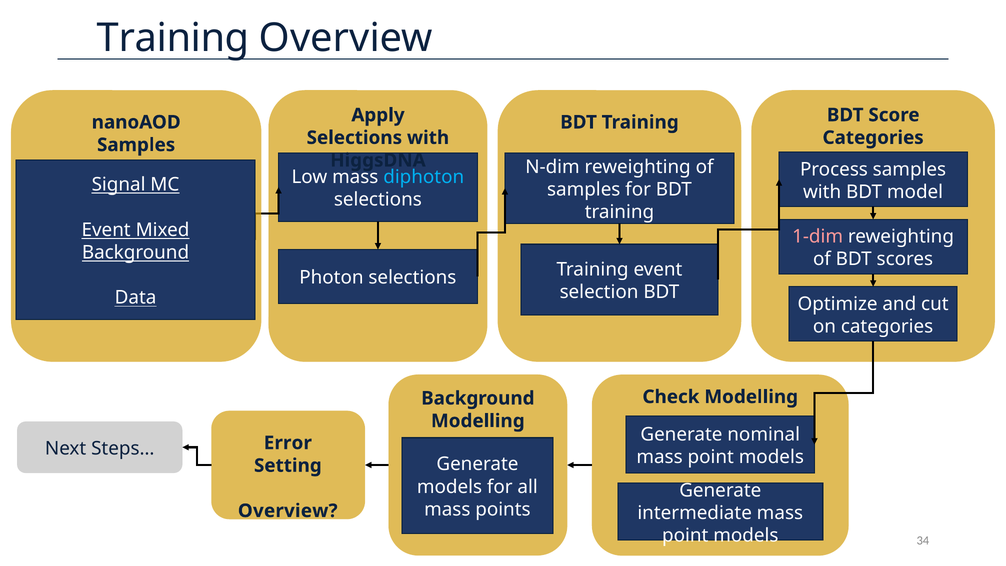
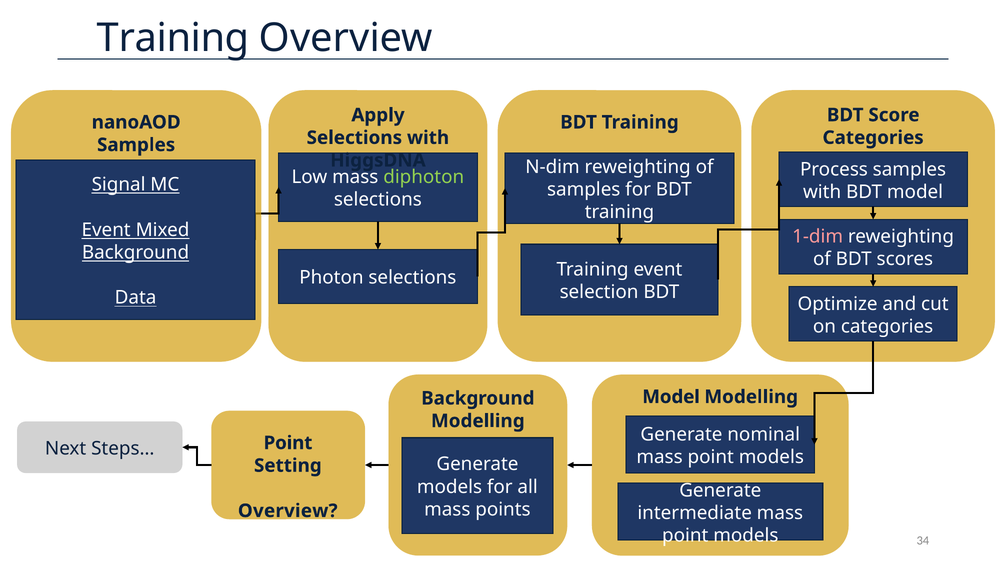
diphoton colour: light blue -> light green
Check at (671, 397): Check -> Model
Error at (288, 443): Error -> Point
